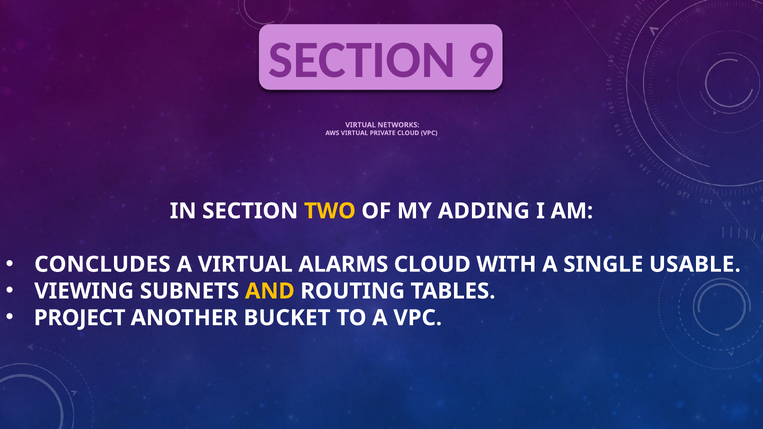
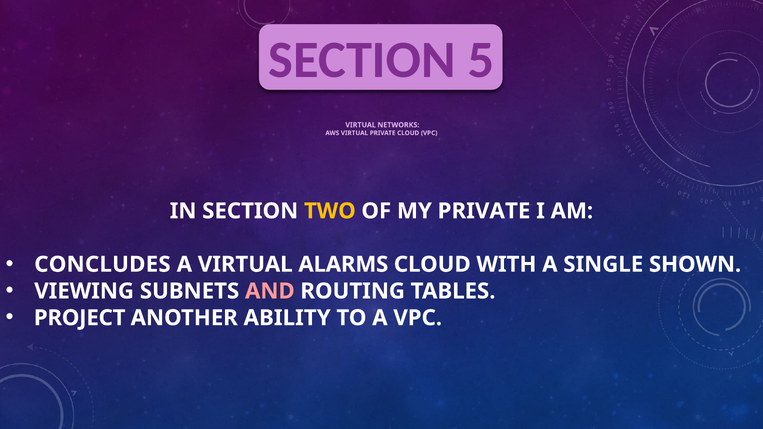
9: 9 -> 5
MY ADDING: ADDING -> PRIVATE
USABLE: USABLE -> SHOWN
AND colour: yellow -> pink
BUCKET: BUCKET -> ABILITY
